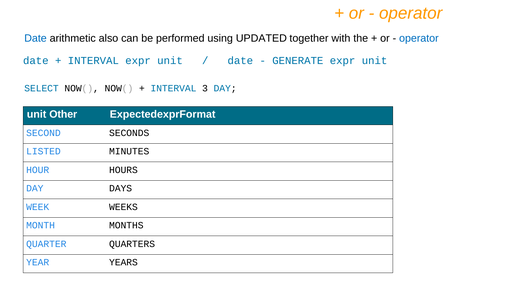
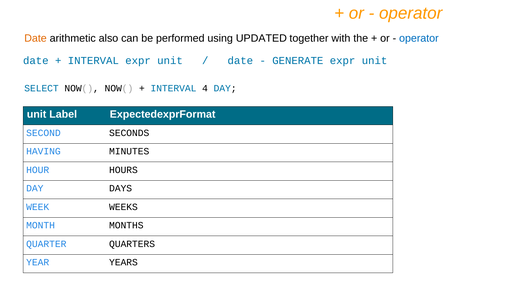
Date at (35, 38) colour: blue -> orange
3: 3 -> 4
Other: Other -> Label
LISTED: LISTED -> HAVING
